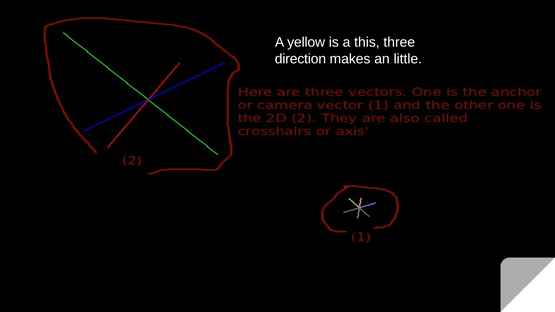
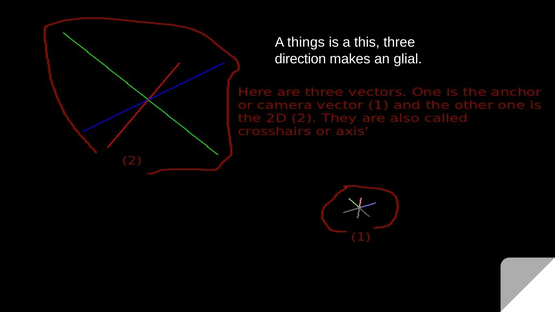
yellow: yellow -> things
little: little -> glial
